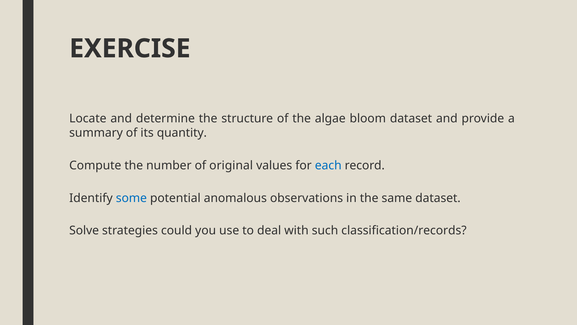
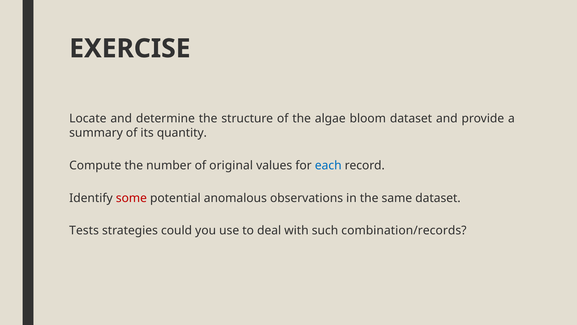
some colour: blue -> red
Solve: Solve -> Tests
classification/records: classification/records -> combination/records
